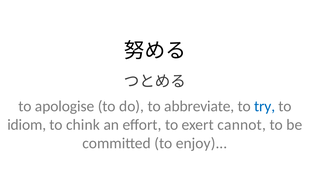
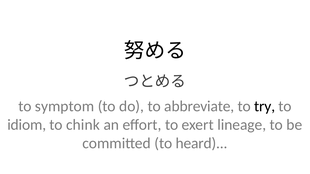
apologise: apologise -> symptom
try colour: blue -> black
cannot: cannot -> lineage
enjoy: enjoy -> heard
